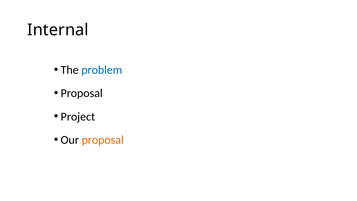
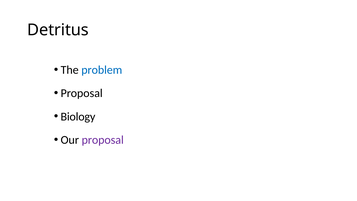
Internal: Internal -> Detritus
Project: Project -> Biology
proposal at (103, 140) colour: orange -> purple
